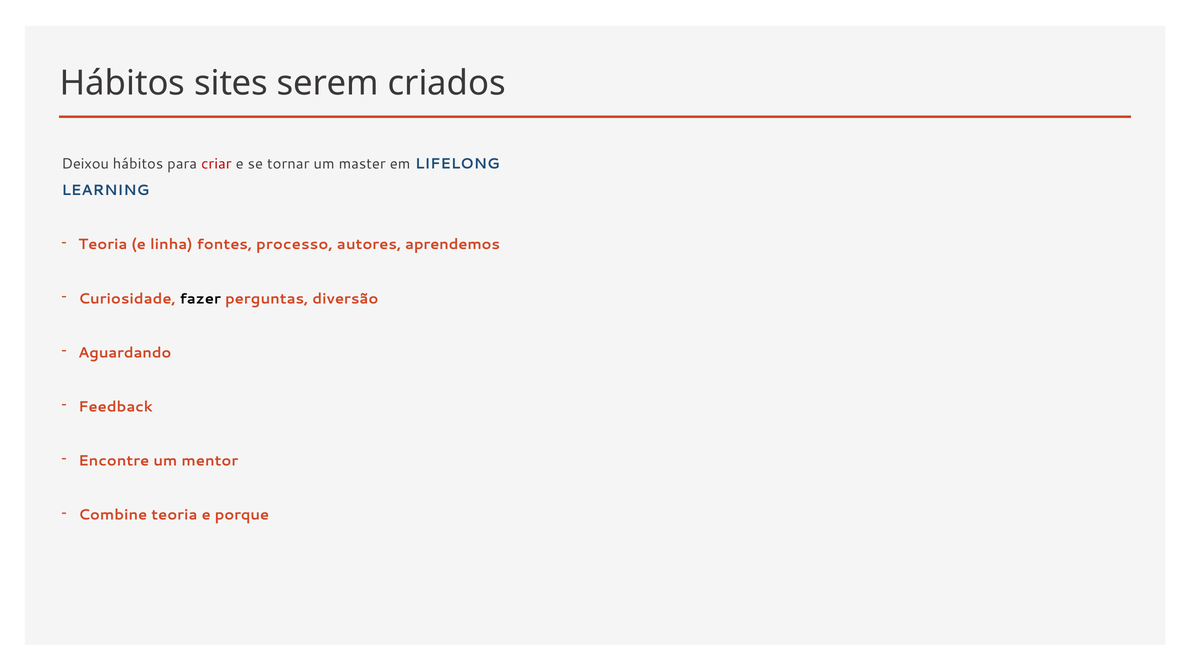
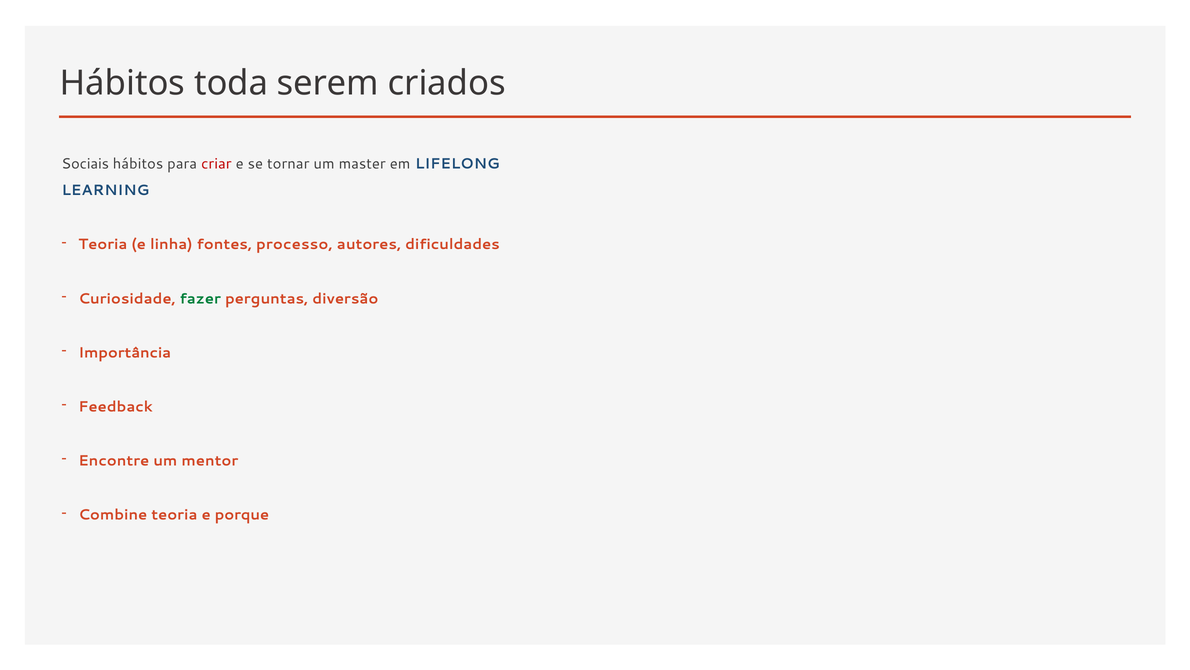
sites: sites -> toda
Deixou: Deixou -> Sociais
aprendemos: aprendemos -> dificuldades
fazer colour: black -> green
Aguardando: Aguardando -> Importância
